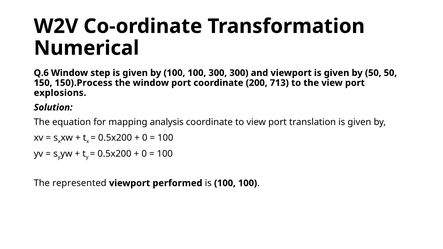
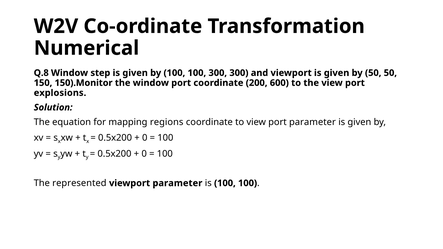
Q.6: Q.6 -> Q.8
150).Process: 150).Process -> 150).Monitor
713: 713 -> 600
analysis: analysis -> regions
port translation: translation -> parameter
viewport performed: performed -> parameter
